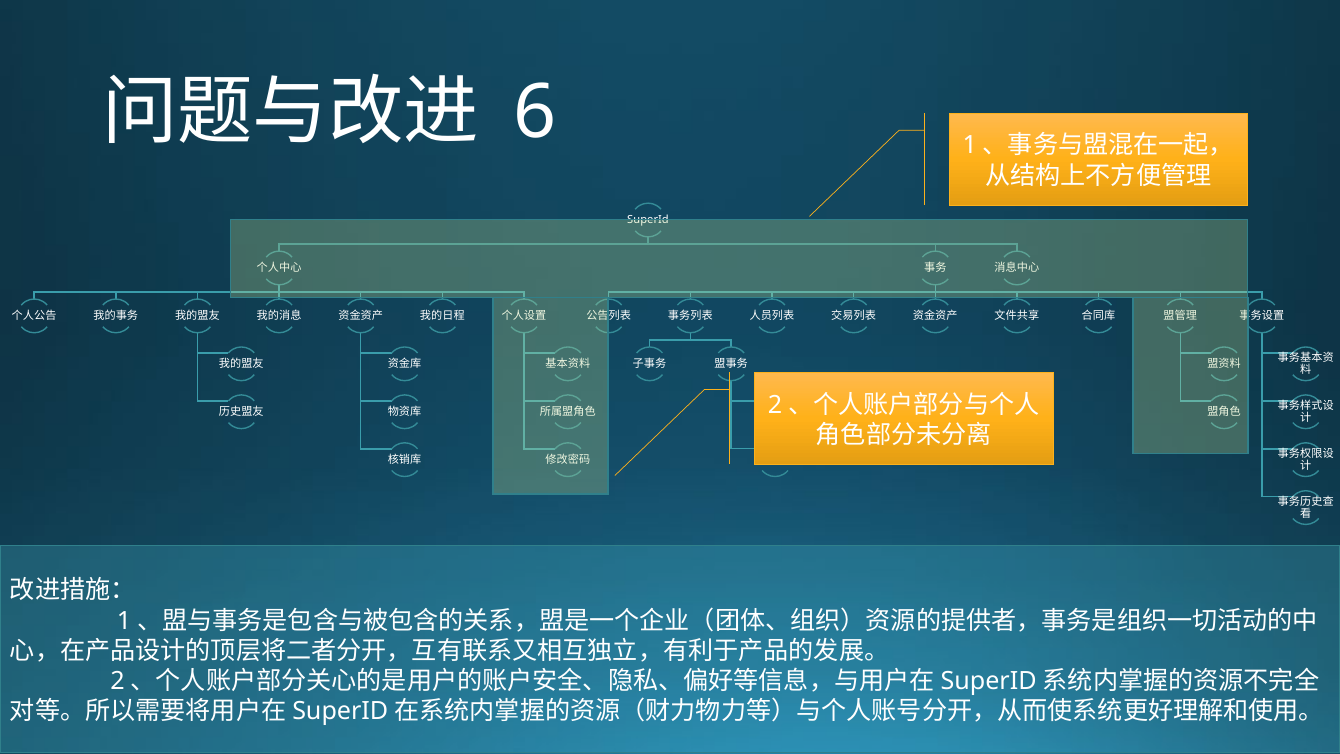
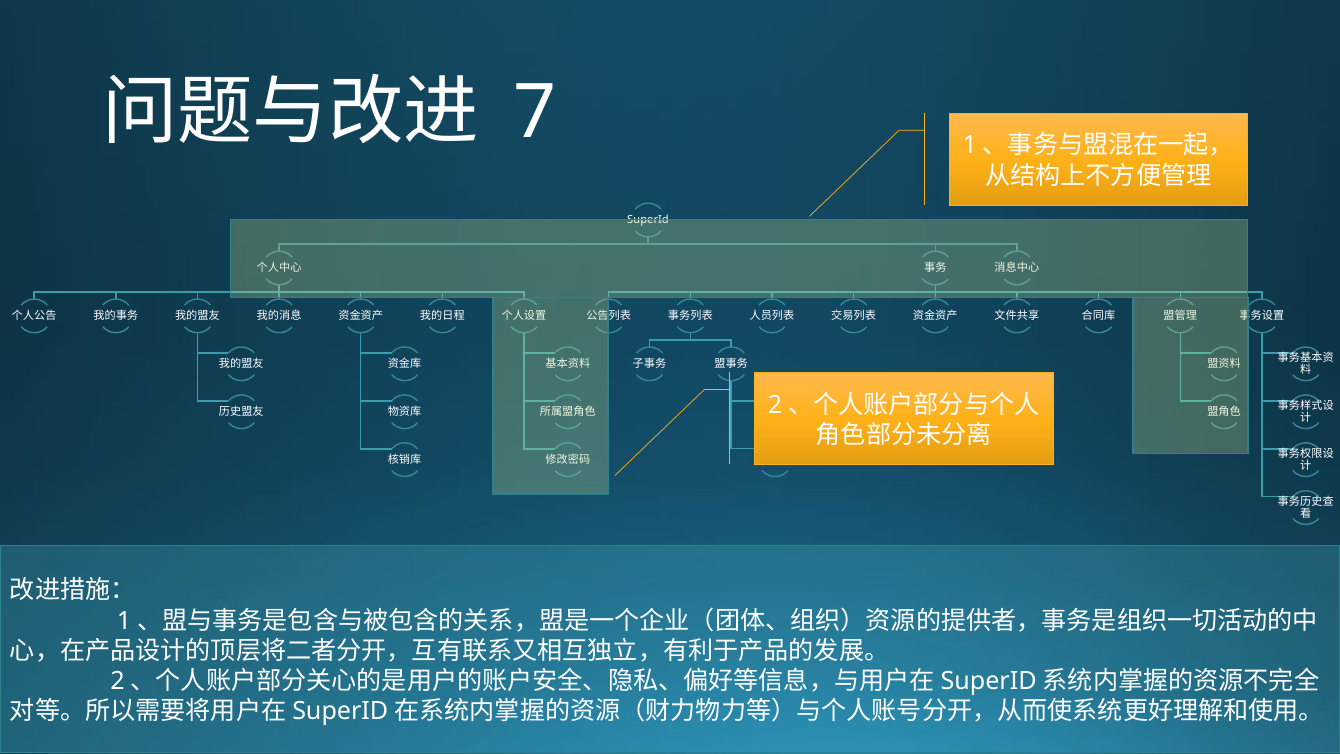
6: 6 -> 7
